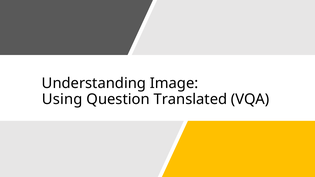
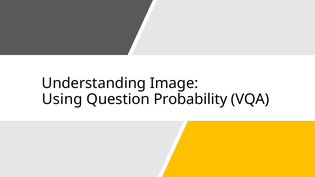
Translated: Translated -> Probability
